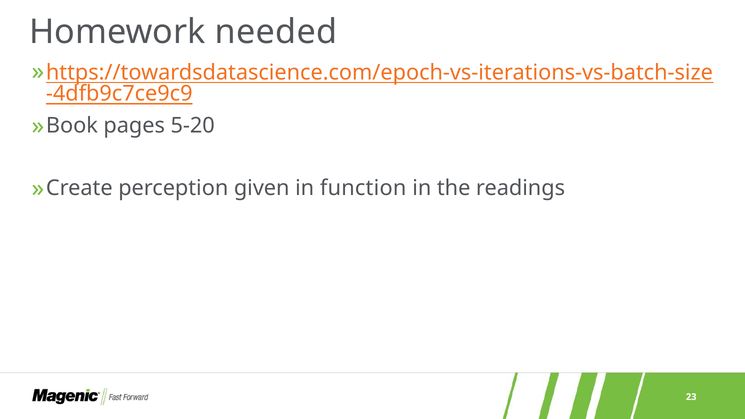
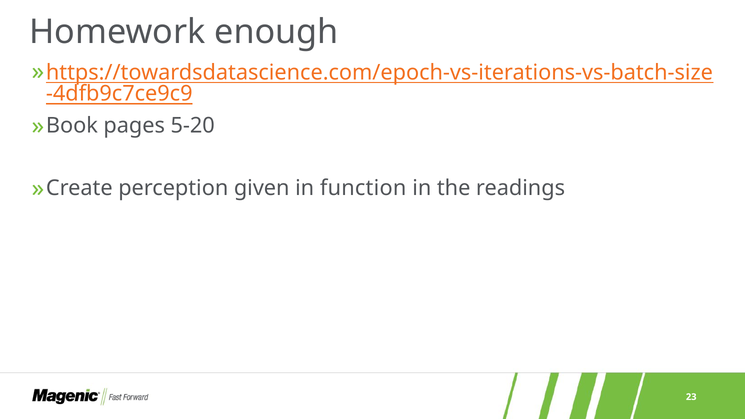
needed: needed -> enough
